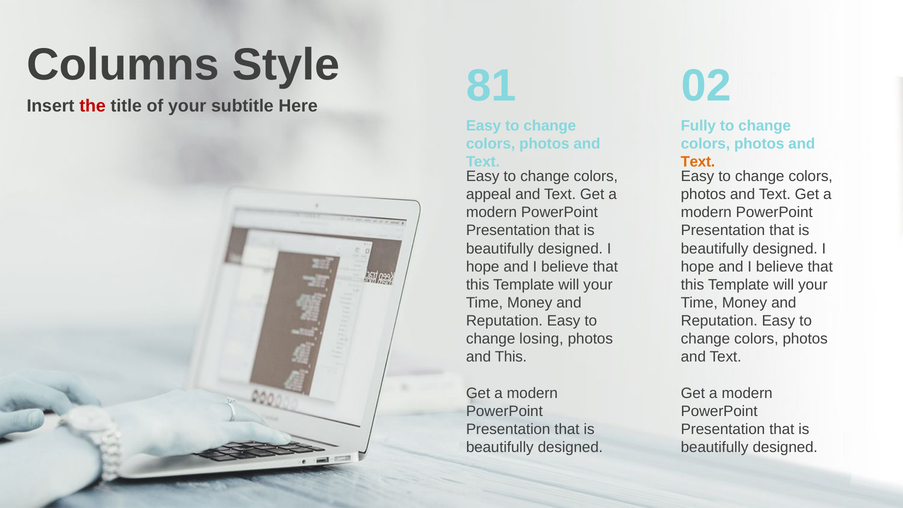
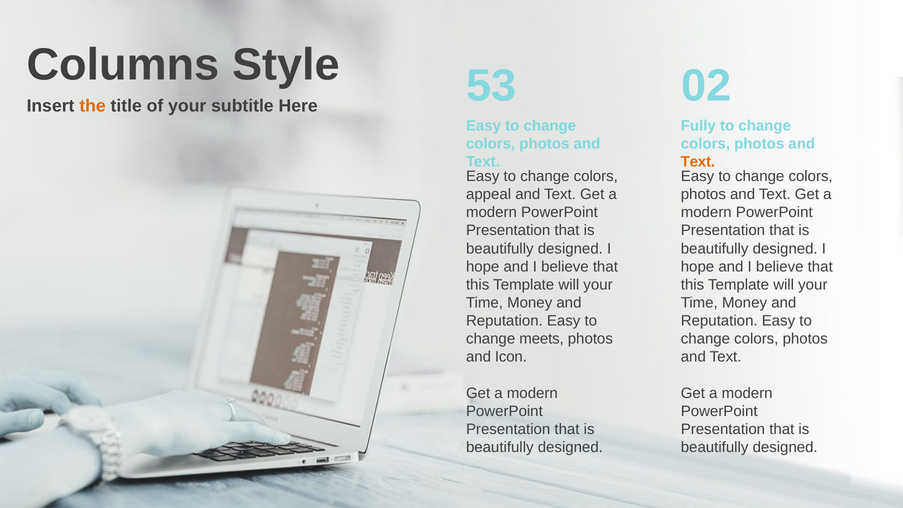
the colour: red -> orange
81: 81 -> 53
losing: losing -> meets
and This: This -> Icon
